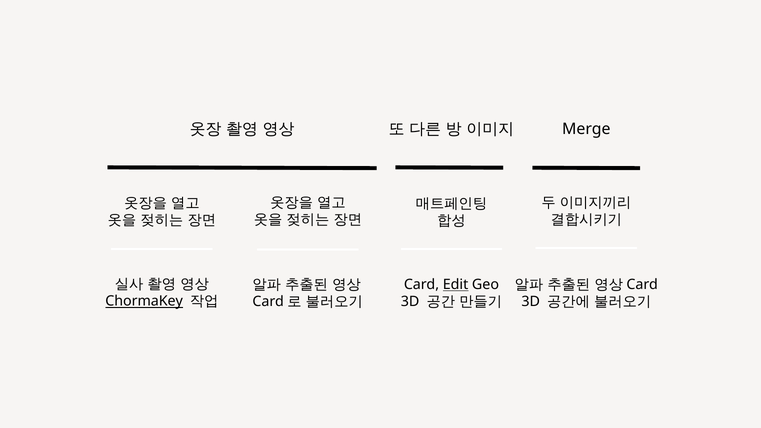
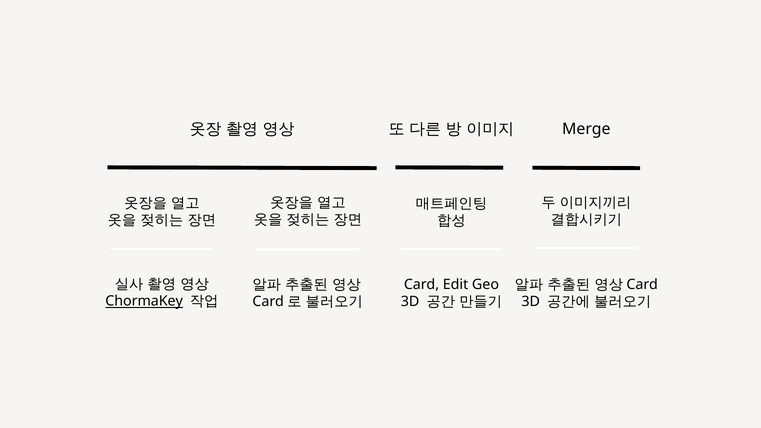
Edit underline: present -> none
